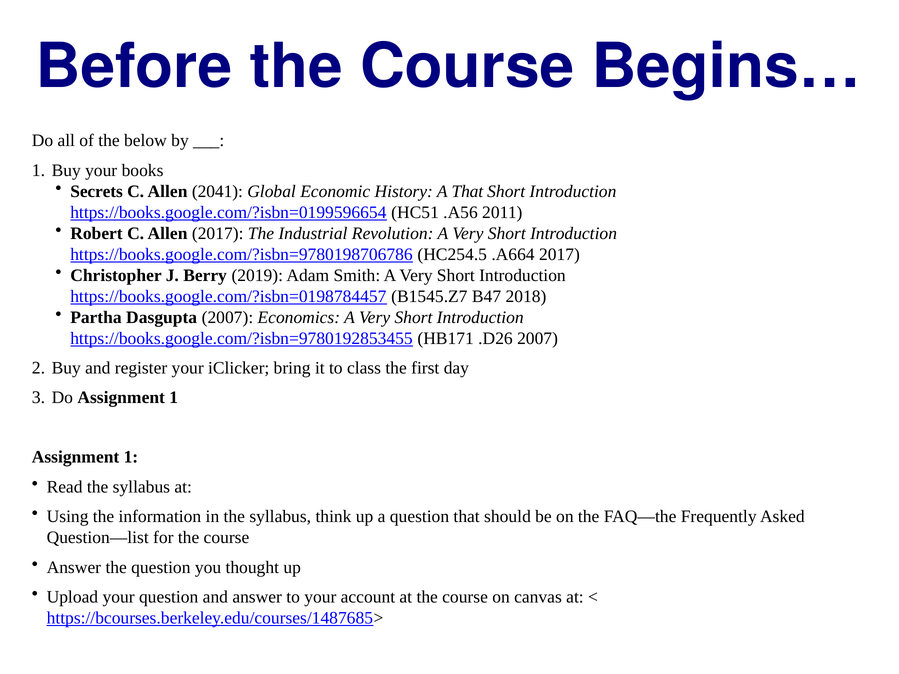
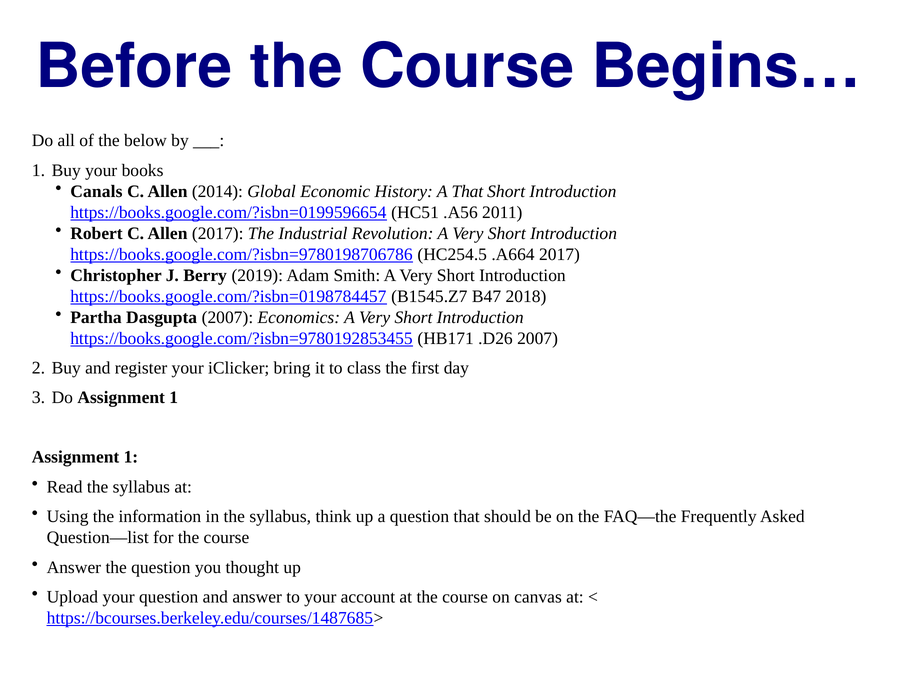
Secrets: Secrets -> Canals
2041: 2041 -> 2014
